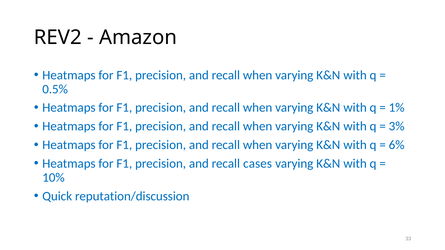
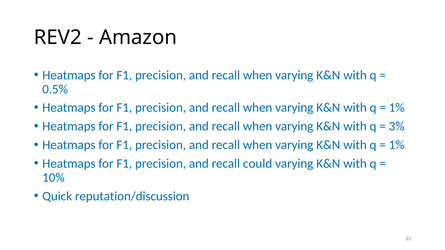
6% at (397, 145): 6% -> 1%
cases: cases -> could
